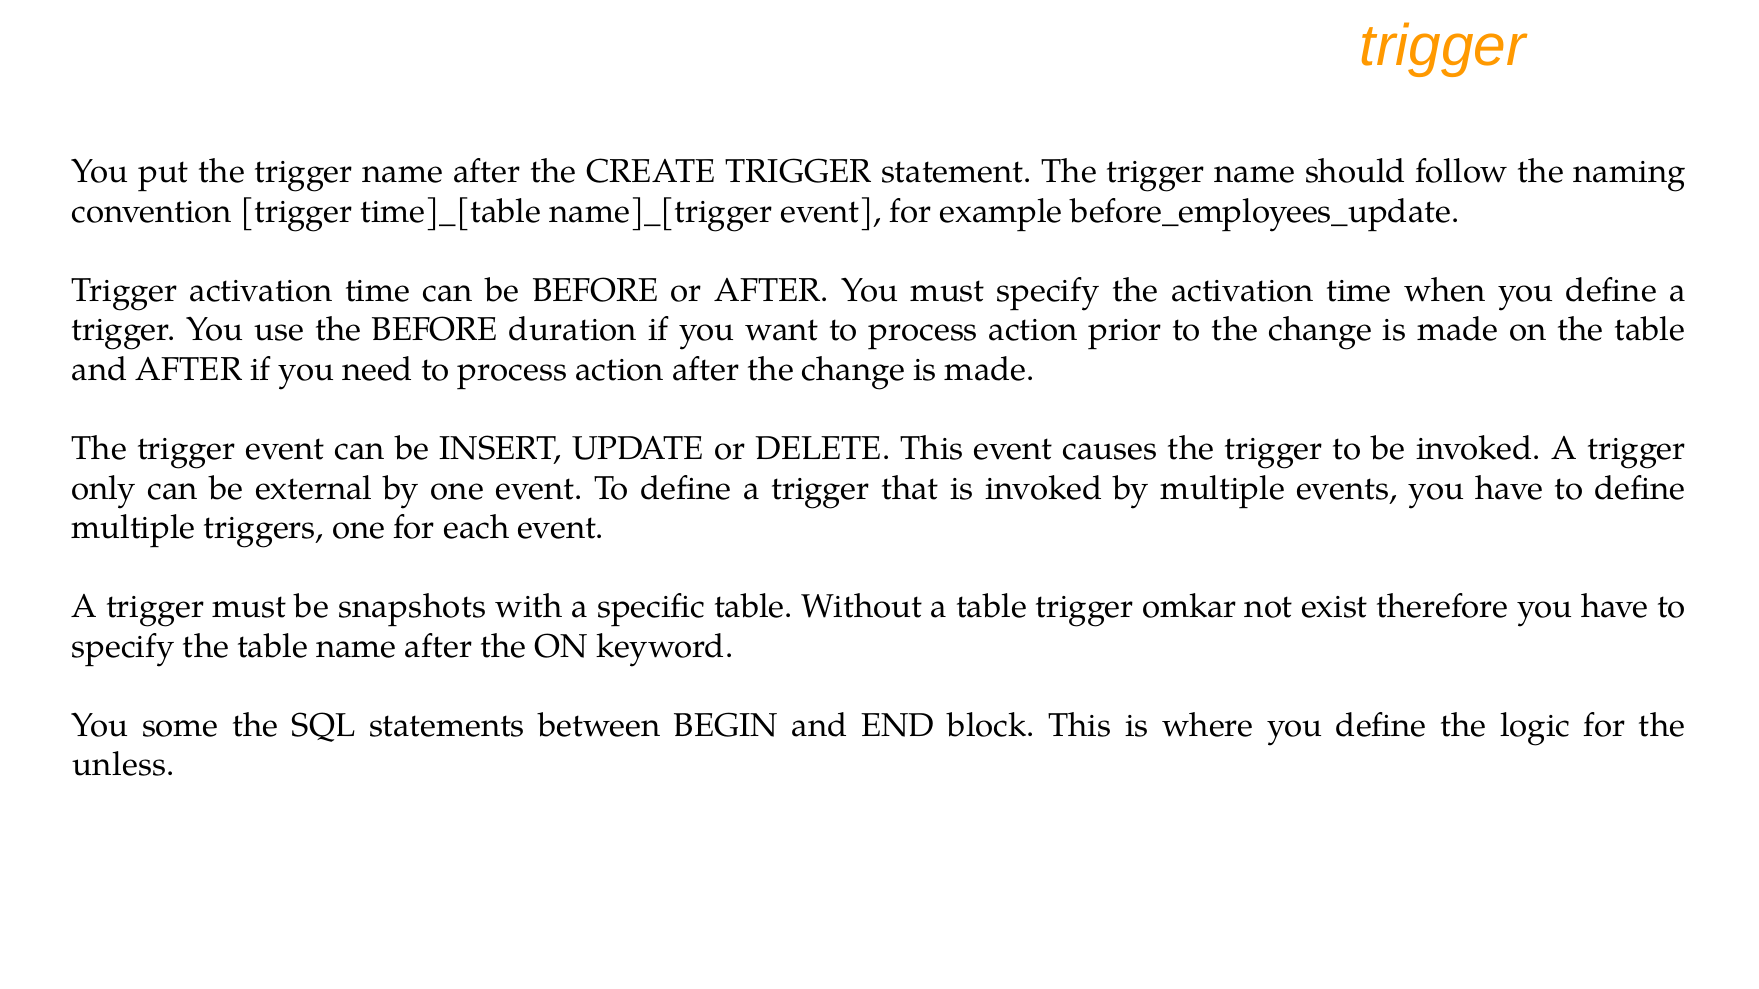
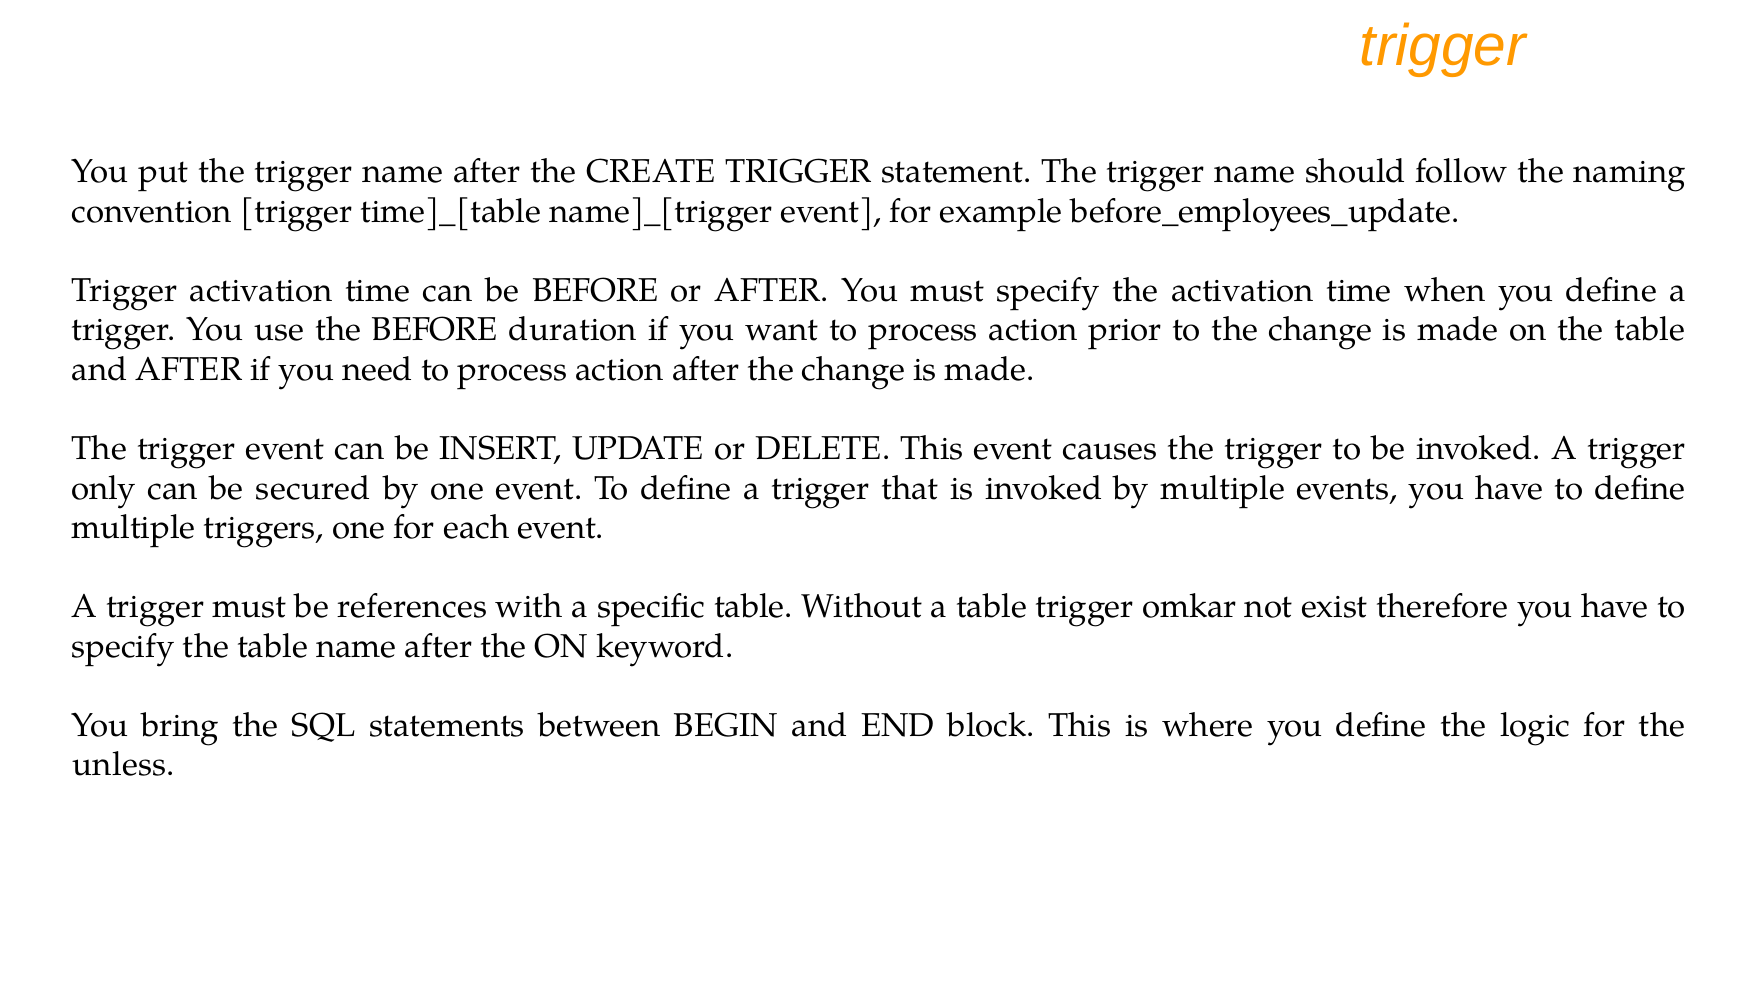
external: external -> secured
snapshots: snapshots -> references
some: some -> bring
